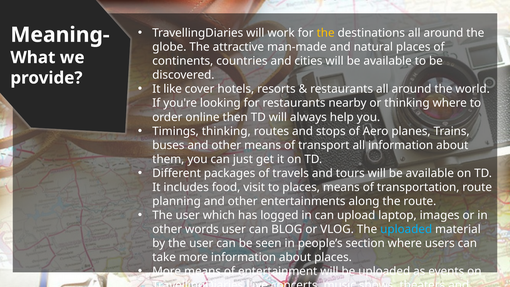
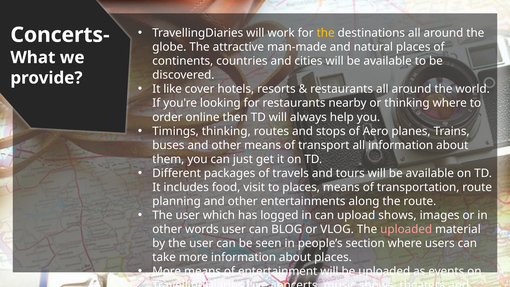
Meaning-: Meaning- -> Concerts-
upload laptop: laptop -> shows
uploaded at (406, 229) colour: light blue -> pink
